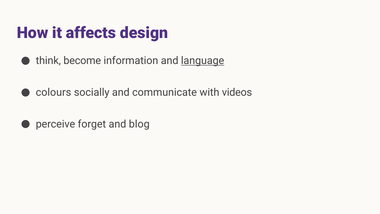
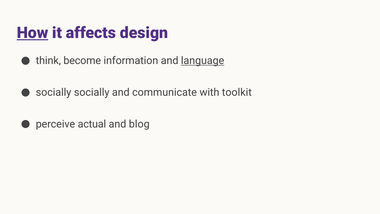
How underline: none -> present
colours at (53, 92): colours -> socially
videos: videos -> toolkit
forget: forget -> actual
